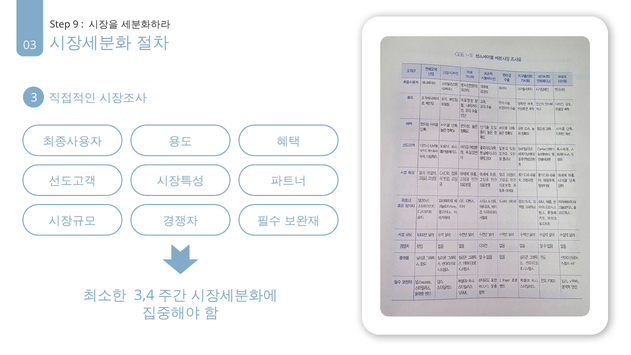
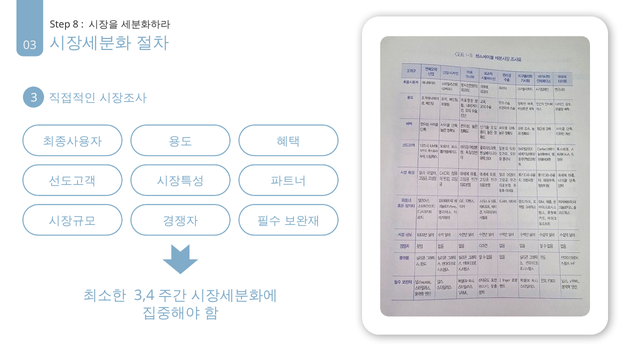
9: 9 -> 8
